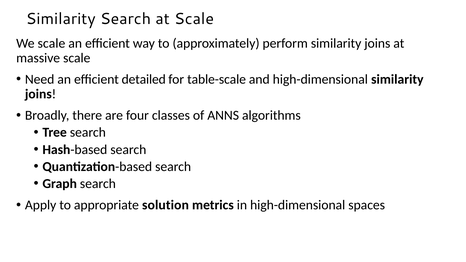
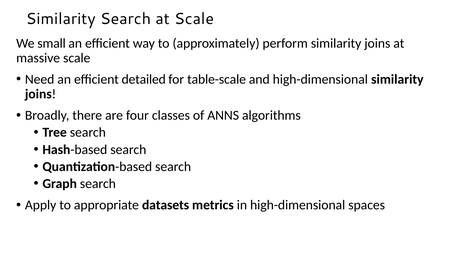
We scale: scale -> small
solution: solution -> datasets
